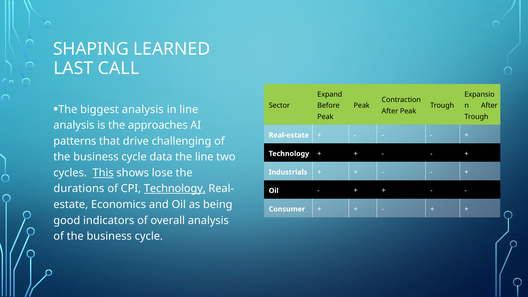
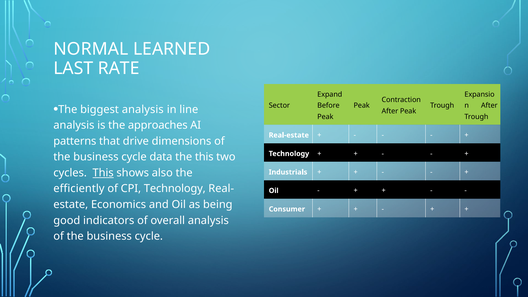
SHAPING: SHAPING -> NORMAL
CALL: CALL -> RATE
challenging: challenging -> dimensions
the line: line -> this
lose: lose -> also
durations: durations -> efficiently
Technology at (175, 189) underline: present -> none
